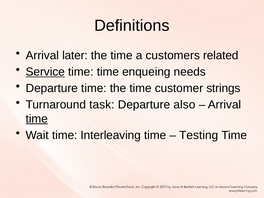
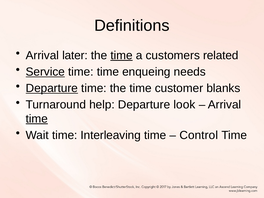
time at (122, 55) underline: none -> present
Departure at (52, 88) underline: none -> present
strings: strings -> blanks
task: task -> help
also: also -> look
Testing: Testing -> Control
